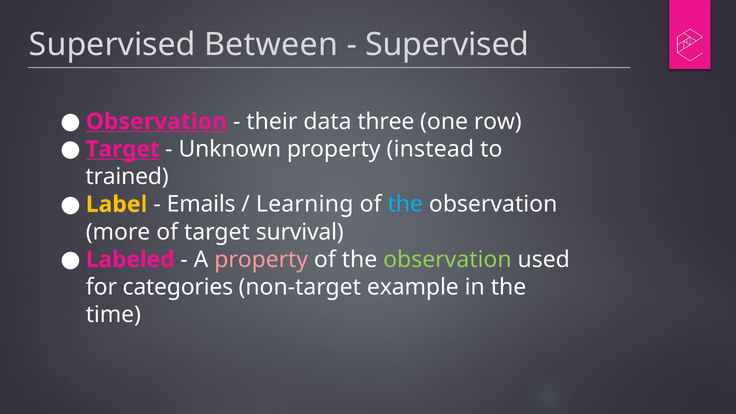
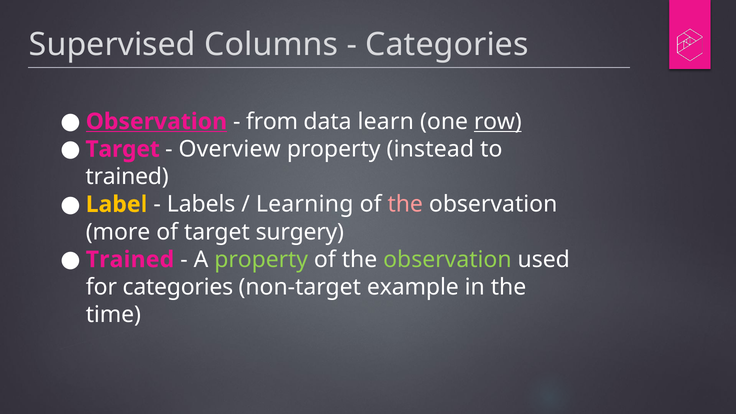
Between: Between -> Columns
Supervised at (447, 45): Supervised -> Categories
their: their -> from
three: three -> learn
row underline: none -> present
Target at (123, 149) underline: present -> none
Unknown: Unknown -> Overview
Emails: Emails -> Labels
the at (405, 204) colour: light blue -> pink
survival: survival -> surgery
Labeled at (130, 260): Labeled -> Trained
property at (261, 260) colour: pink -> light green
